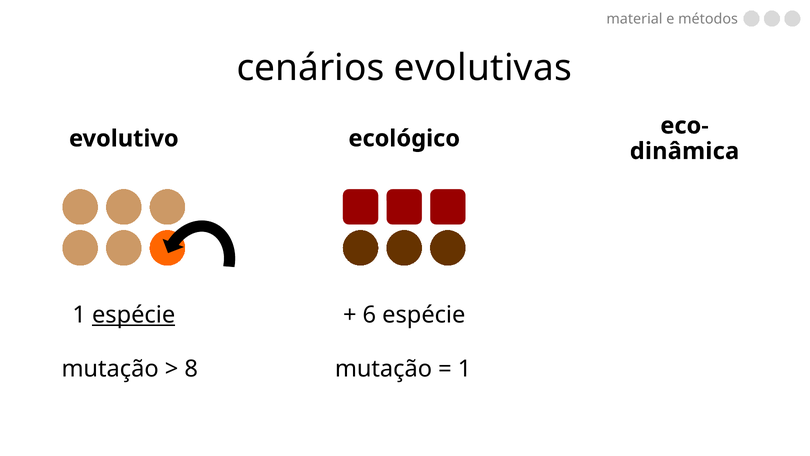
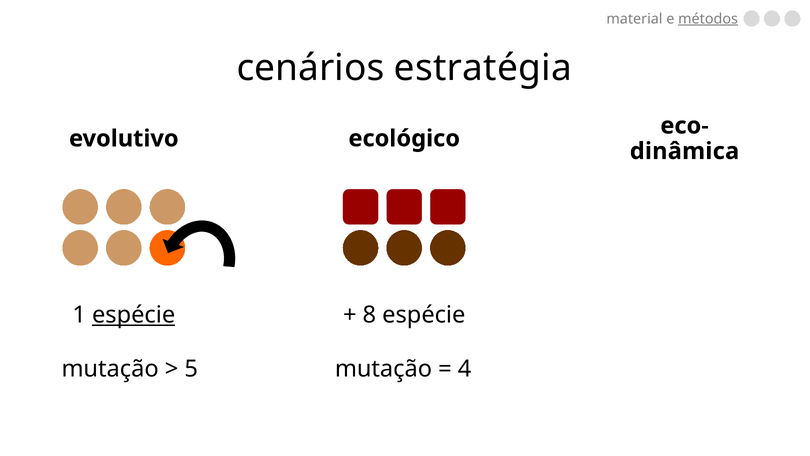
métodos underline: none -> present
evolutivas: evolutivas -> estratégia
6: 6 -> 8
8: 8 -> 5
1 at (465, 369): 1 -> 4
